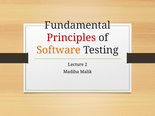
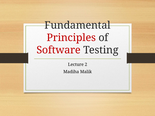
Software colour: orange -> red
